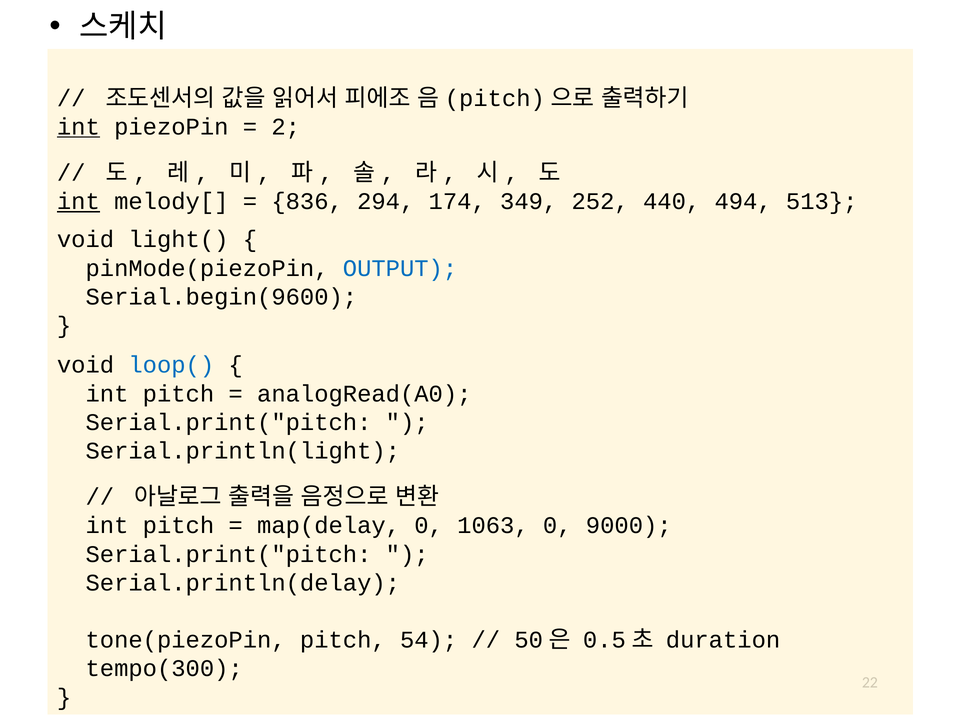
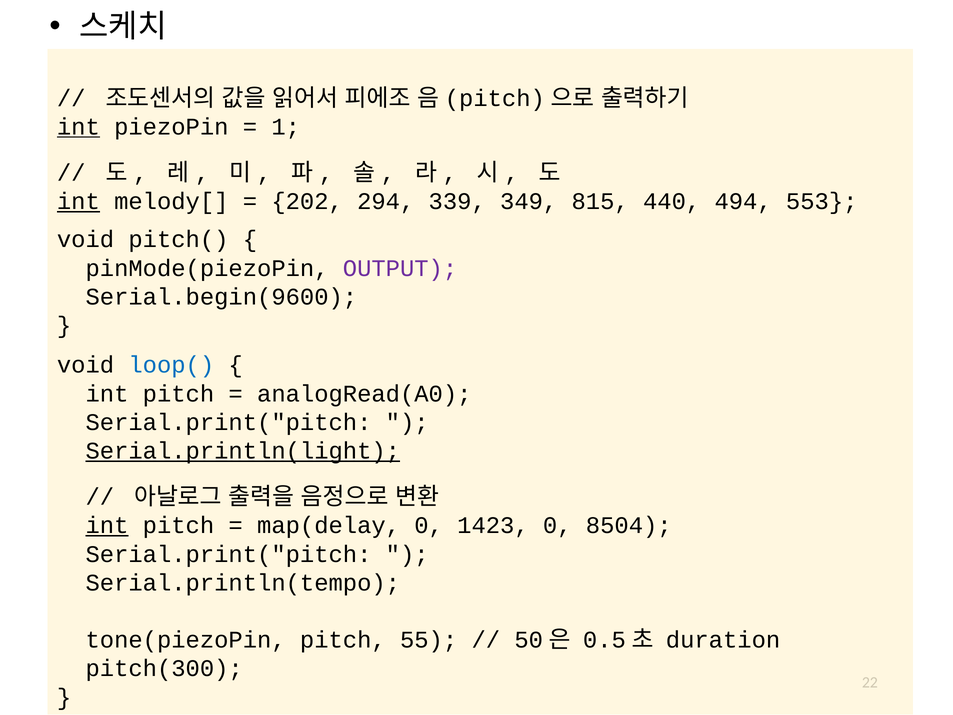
2: 2 -> 1
836: 836 -> 202
174: 174 -> 339
252: 252 -> 815
513: 513 -> 553
light(: light( -> pitch(
OUTPUT colour: blue -> purple
Serial.println(light underline: none -> present
int at (107, 525) underline: none -> present
1063: 1063 -> 1423
9000: 9000 -> 8504
Serial.println(delay: Serial.println(delay -> Serial.println(tempo
54: 54 -> 55
tempo(300: tempo(300 -> pitch(300
